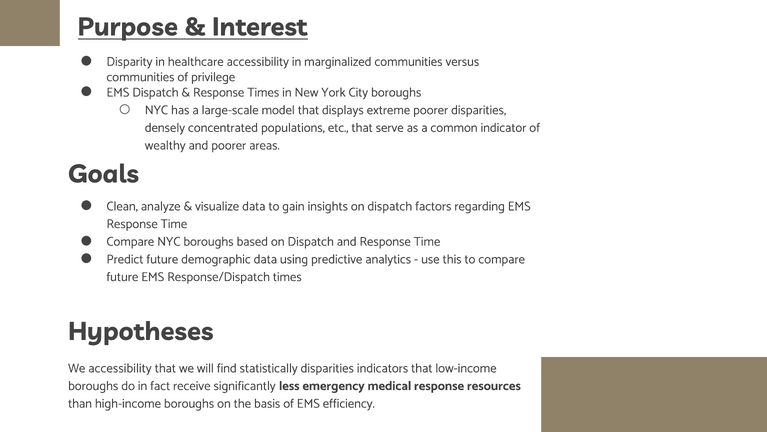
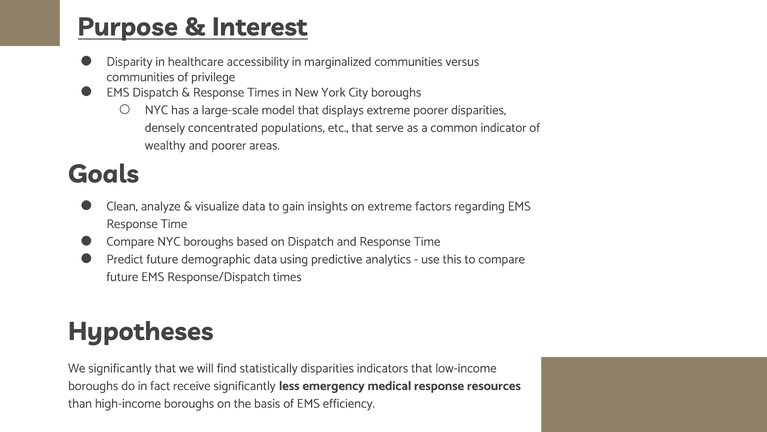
insights on dispatch: dispatch -> extreme
We accessibility: accessibility -> significantly
